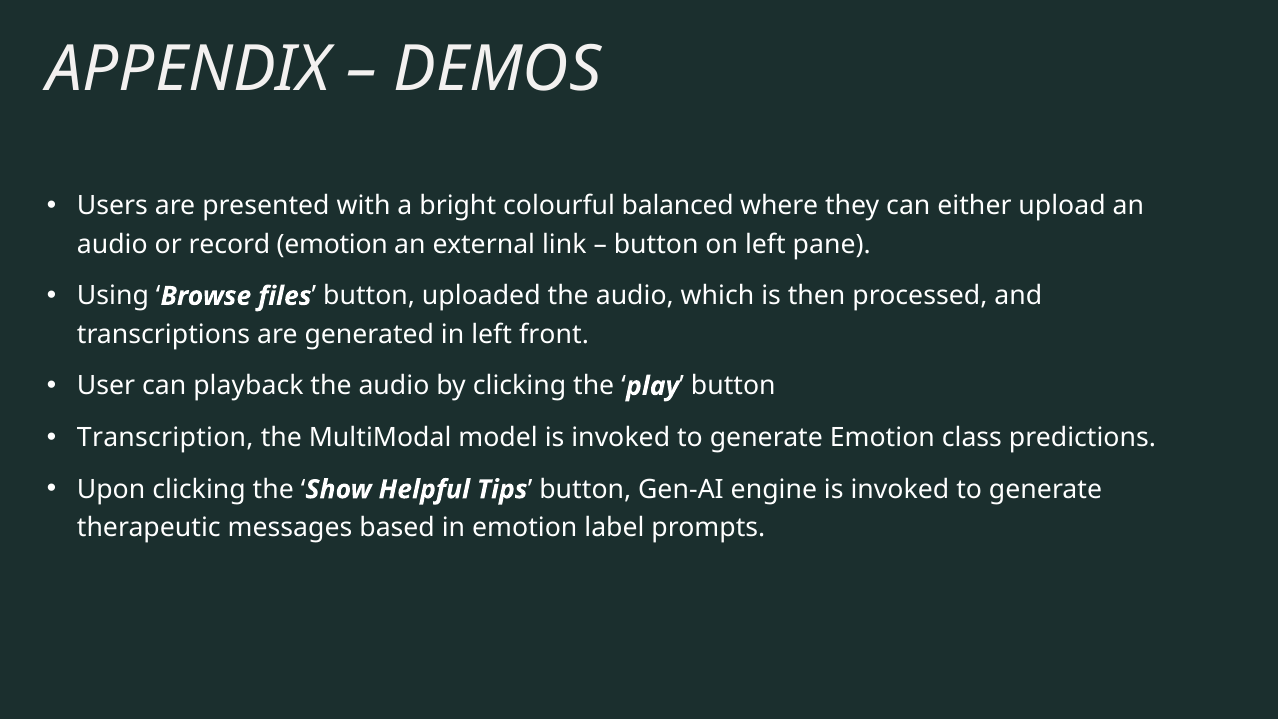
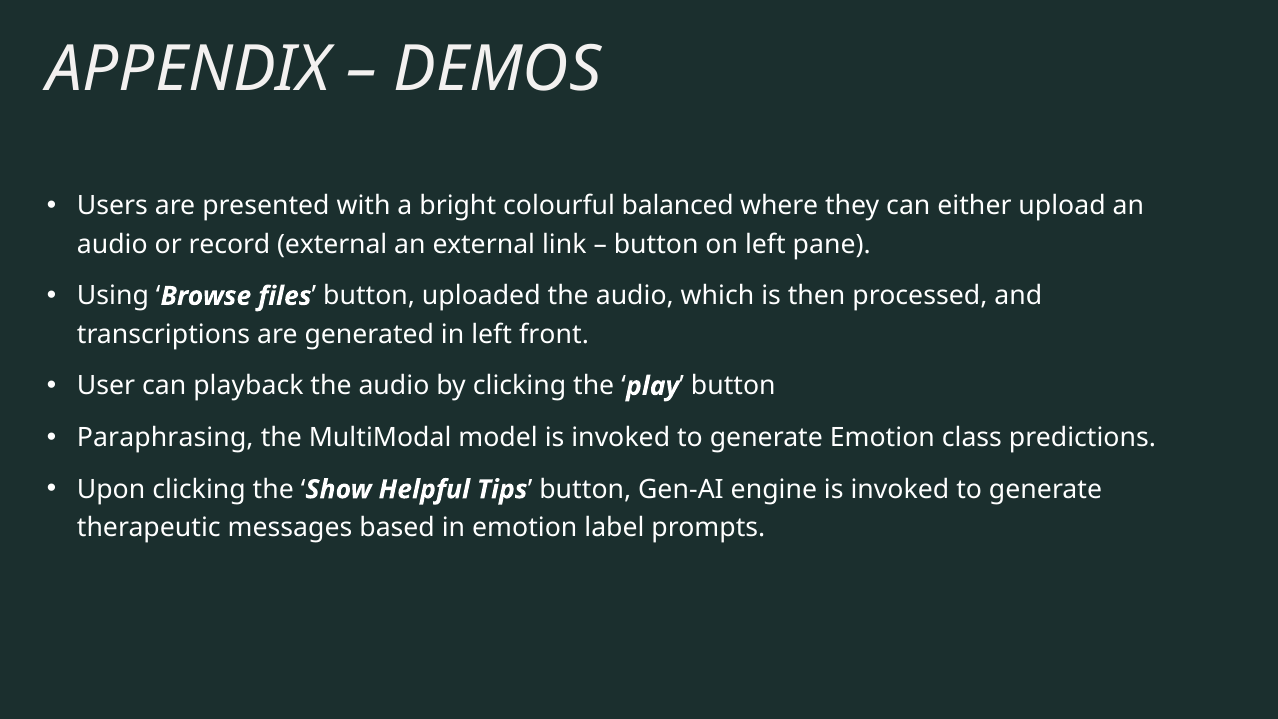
record emotion: emotion -> external
Transcription: Transcription -> Paraphrasing
